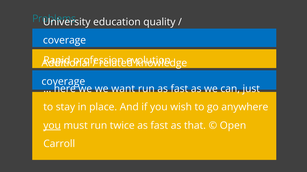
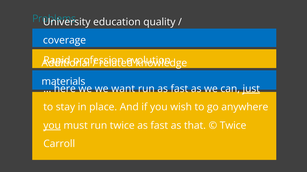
coverage at (63, 82): coverage -> materials
just underline: none -> present
Open at (233, 126): Open -> Twice
